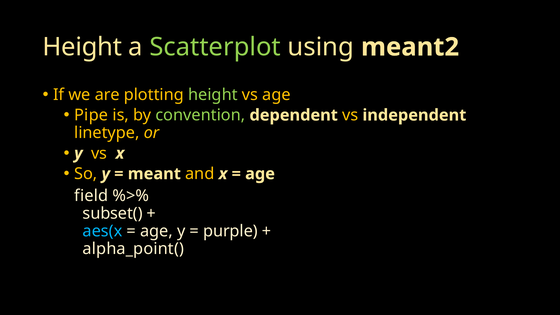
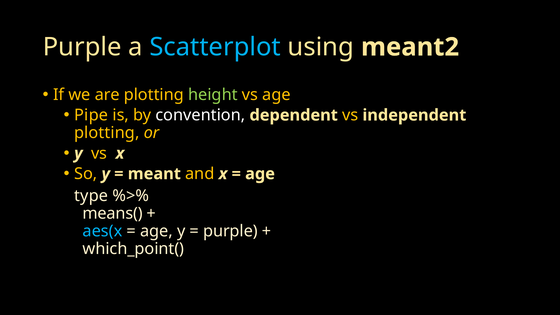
Height at (82, 47): Height -> Purple
Scatterplot colour: light green -> light blue
convention colour: light green -> white
linetype at (107, 133): linetype -> plotting
field: field -> type
subset(: subset( -> means(
alpha_point(: alpha_point( -> which_point(
